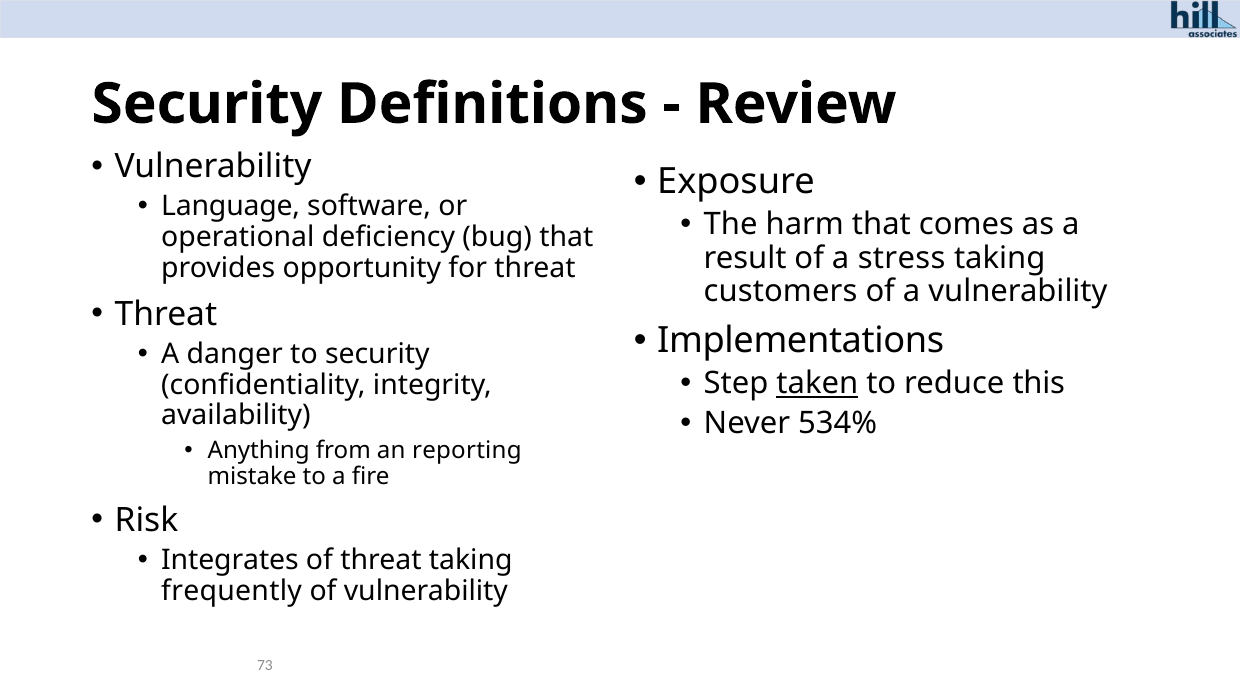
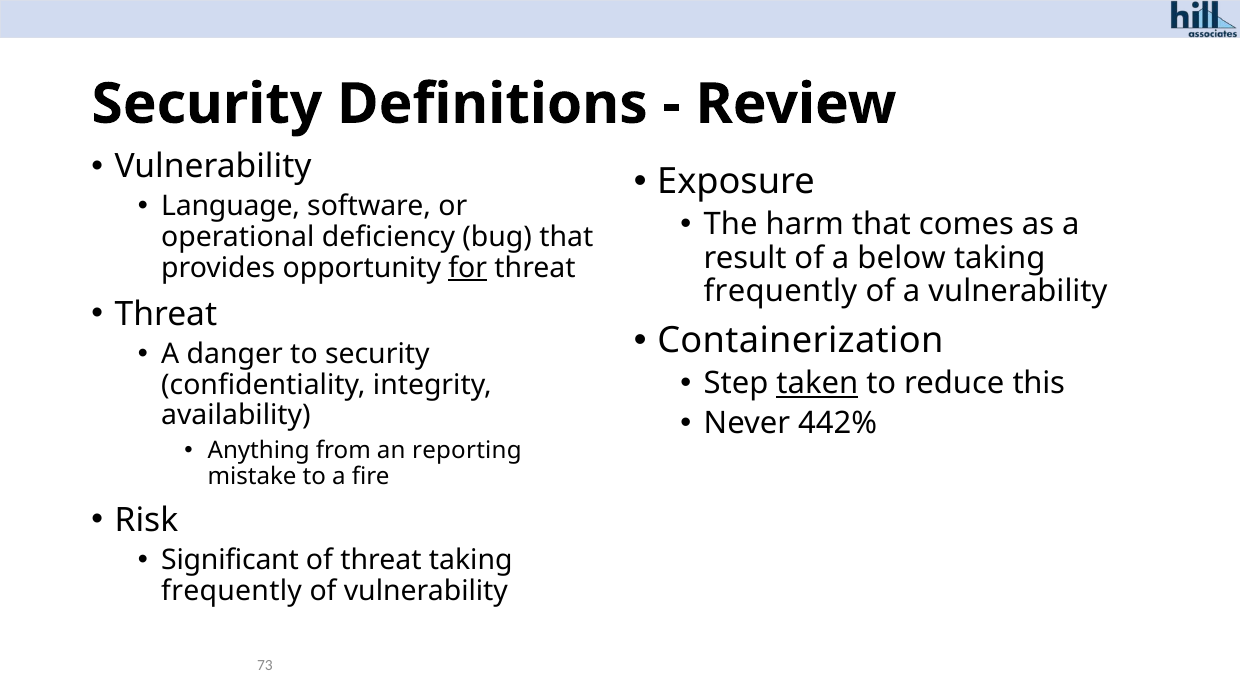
stress: stress -> below
for underline: none -> present
customers at (781, 292): customers -> frequently
Implementations: Implementations -> Containerization
534%: 534% -> 442%
Integrates: Integrates -> Significant
